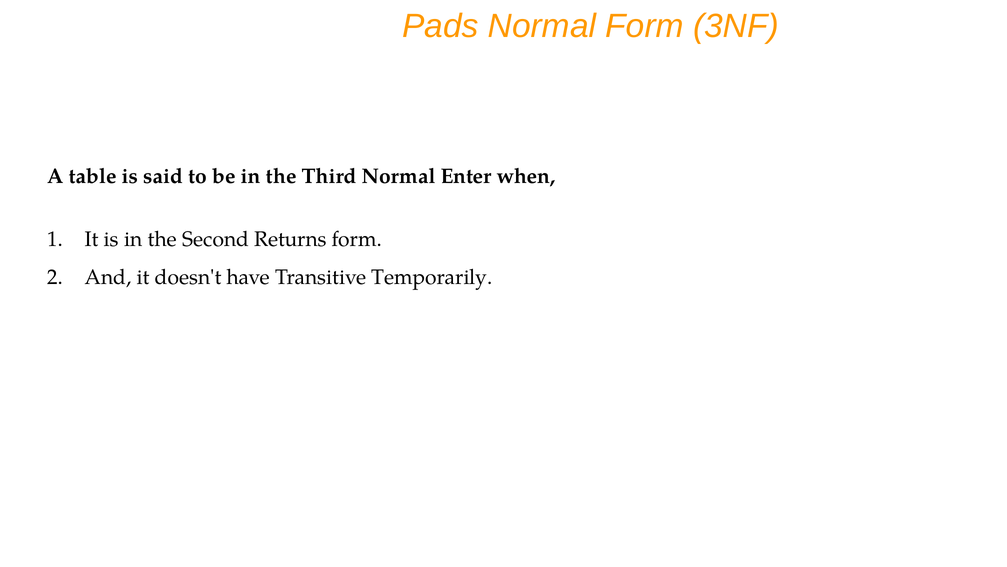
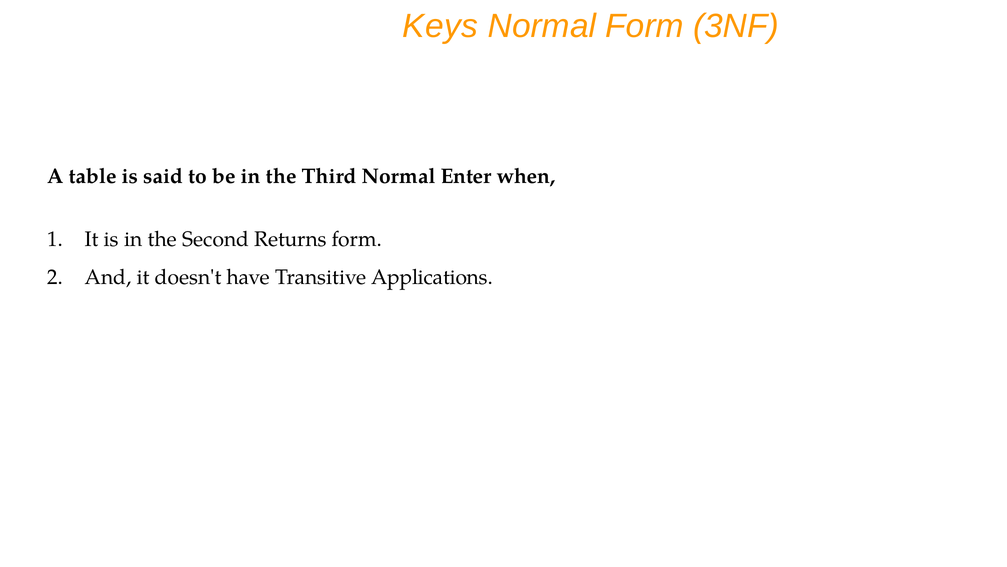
Pads: Pads -> Keys
Temporarily: Temporarily -> Applications
